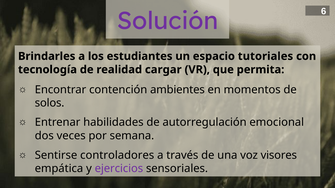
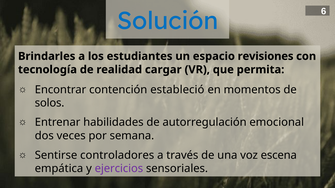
Solución colour: purple -> blue
tutoriales: tutoriales -> revisiones
ambientes: ambientes -> estableció
visores: visores -> escena
